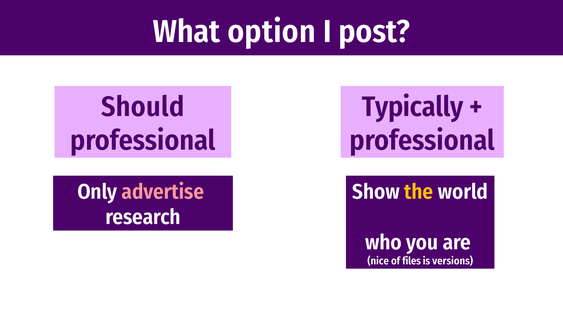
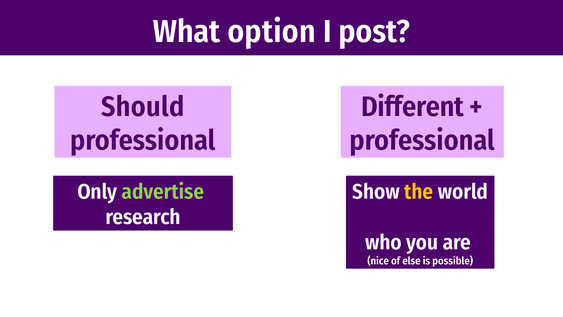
Typically: Typically -> Different
advertise colour: pink -> light green
files: files -> else
versions: versions -> possible
